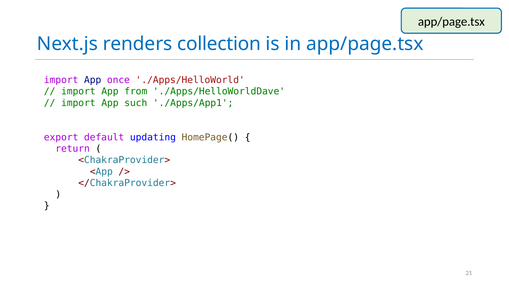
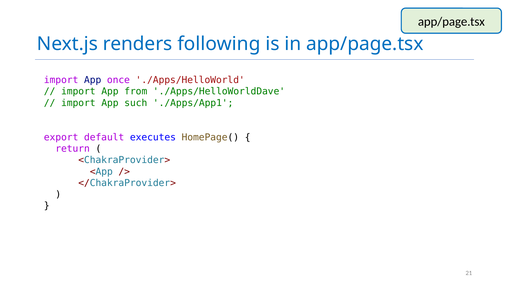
collection: collection -> following
updating: updating -> executes
